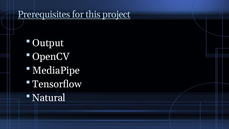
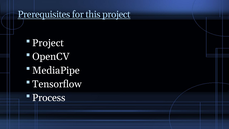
Output at (48, 43): Output -> Project
Natural: Natural -> Process
